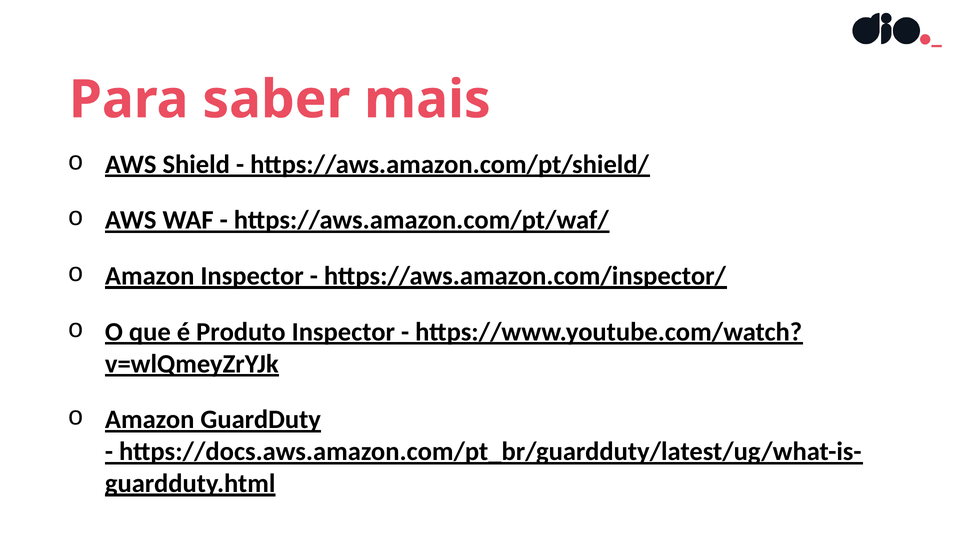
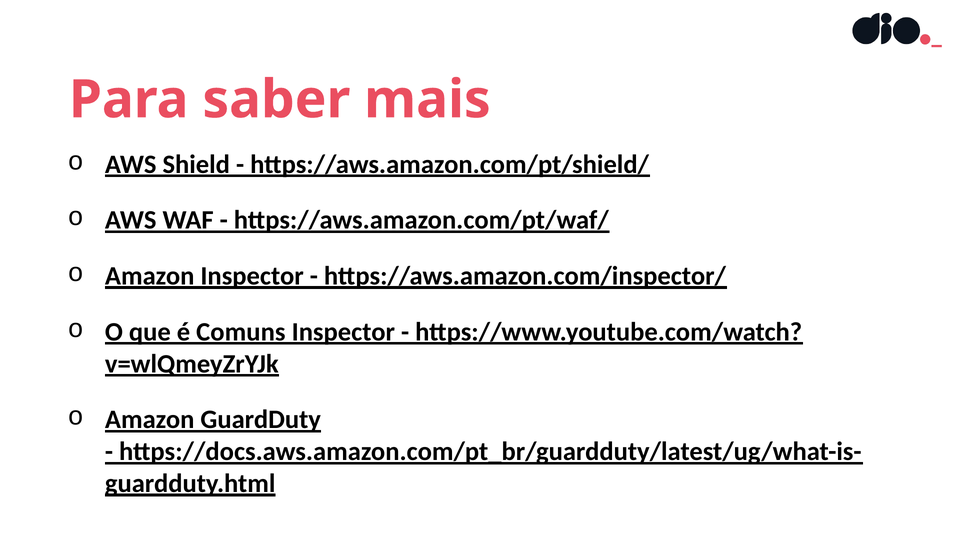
Produto: Produto -> Comuns
